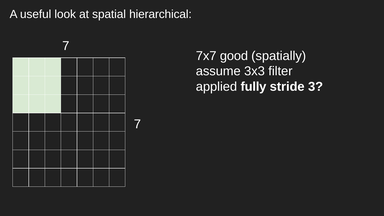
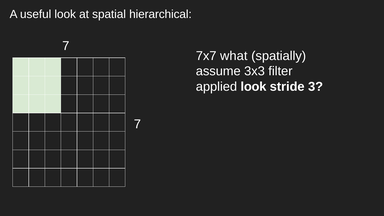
good: good -> what
applied fully: fully -> look
